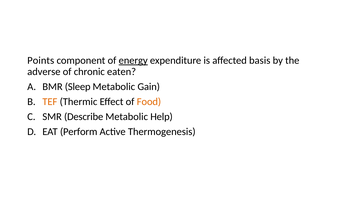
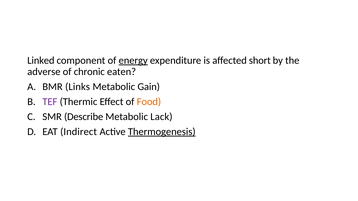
Points: Points -> Linked
basis: basis -> short
Sleep: Sleep -> Links
TEF colour: orange -> purple
Help: Help -> Lack
Perform: Perform -> Indirect
Thermogenesis underline: none -> present
